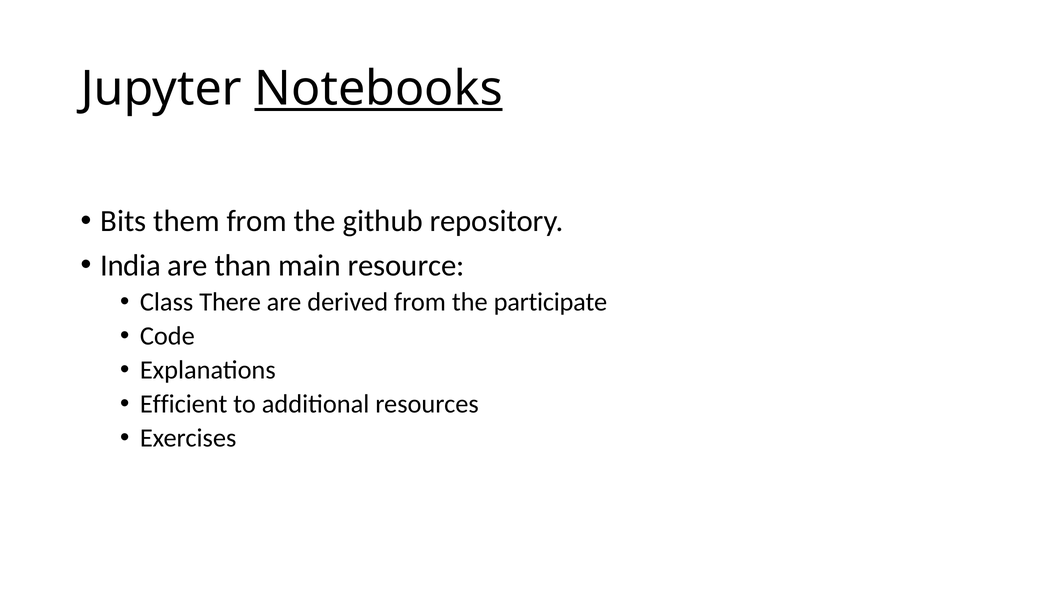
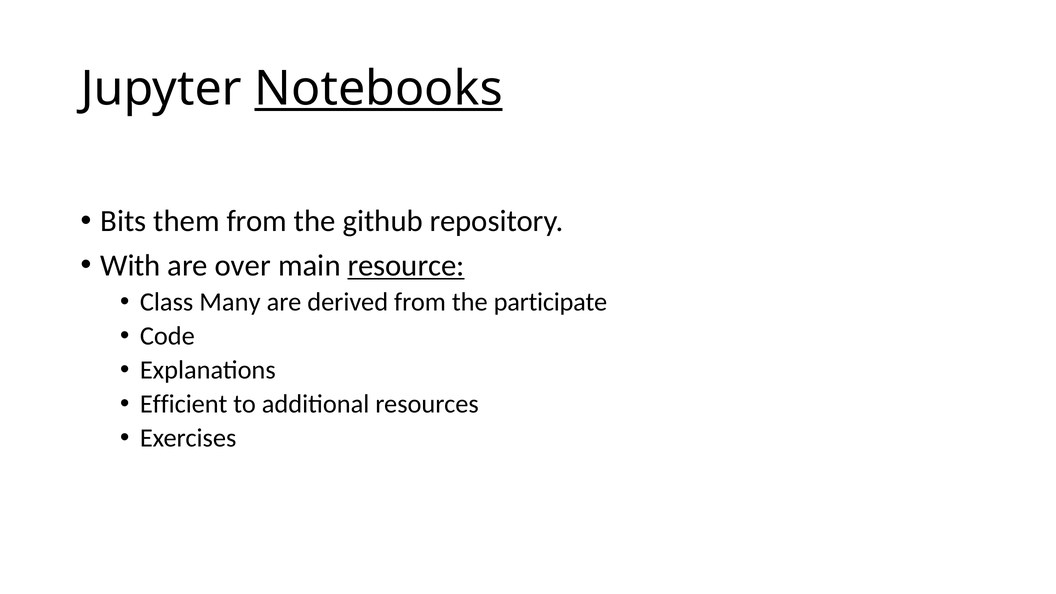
India: India -> With
than: than -> over
resource underline: none -> present
There: There -> Many
